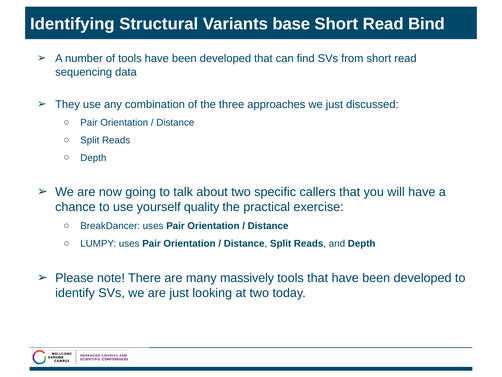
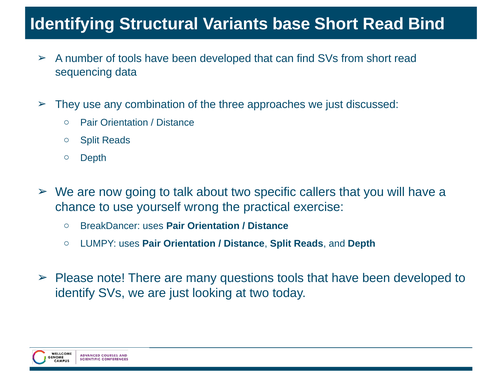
quality: quality -> wrong
massively: massively -> questions
